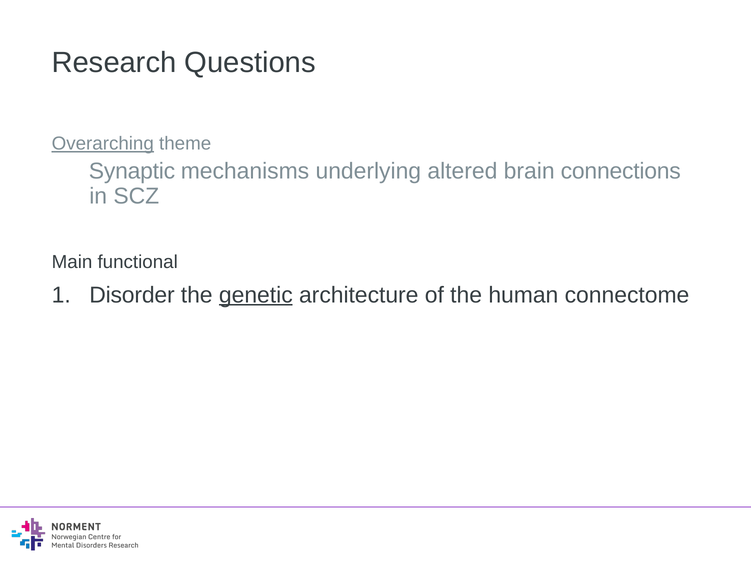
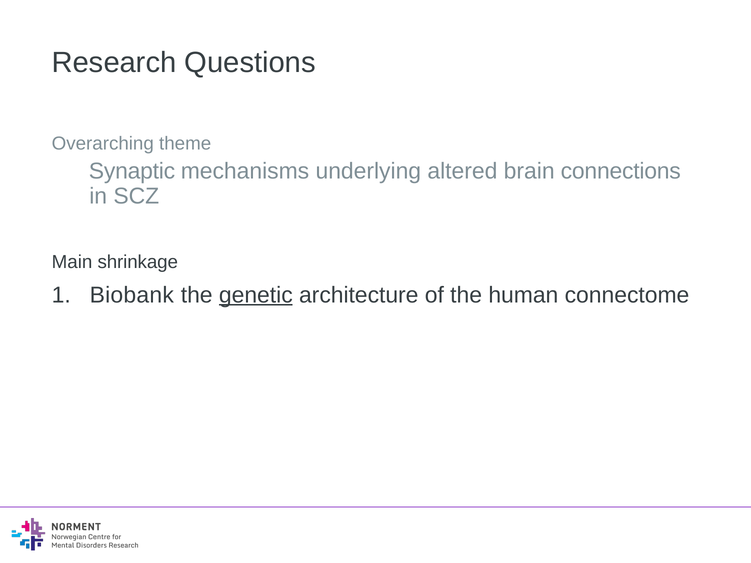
Overarching underline: present -> none
functional: functional -> shrinkage
Disorder: Disorder -> Biobank
